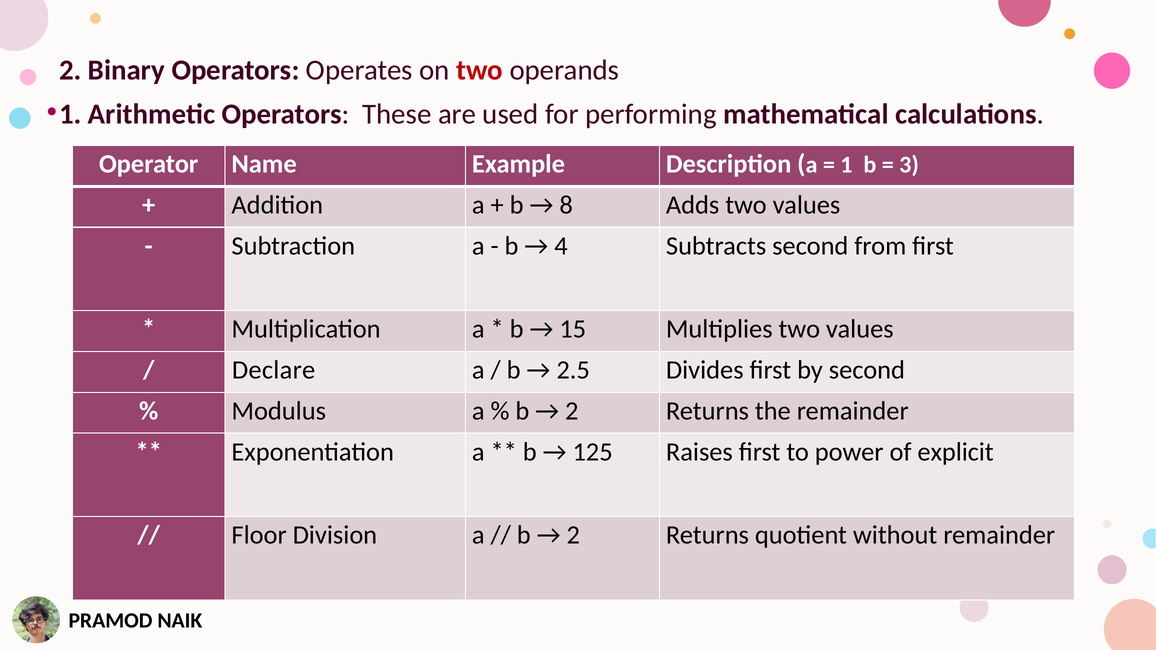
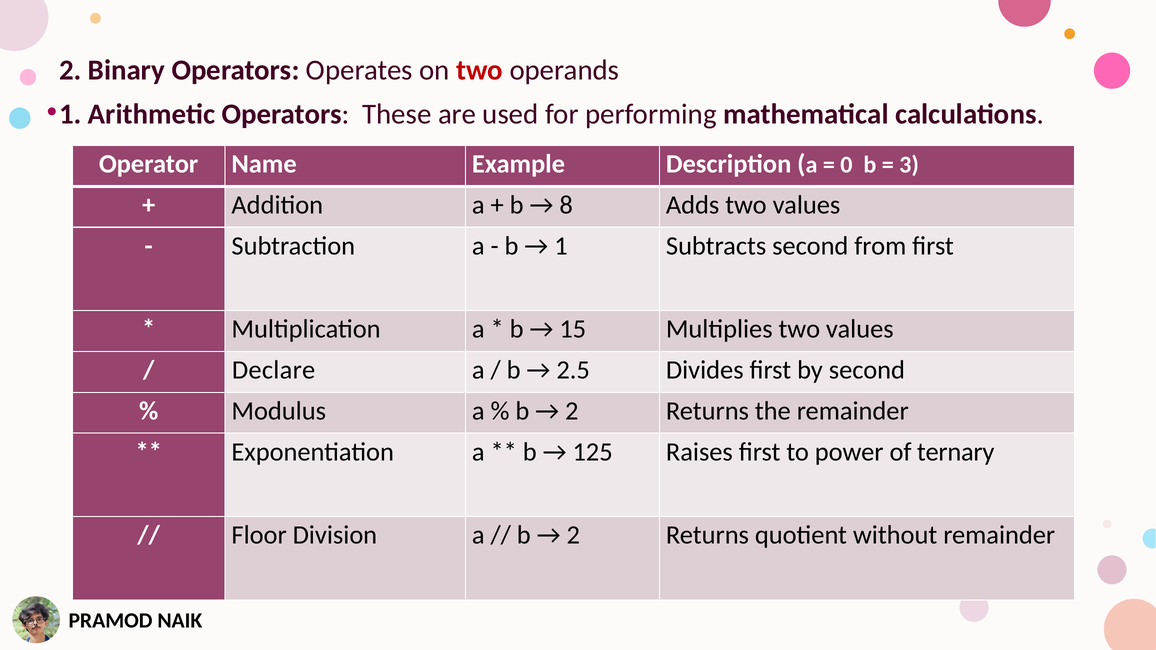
1 at (846, 165): 1 -> 0
4 at (561, 246): 4 -> 1
explicit: explicit -> ternary
